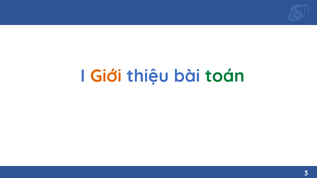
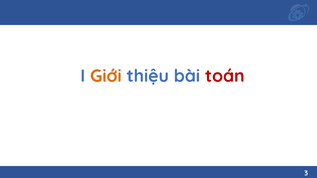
toán colour: green -> red
